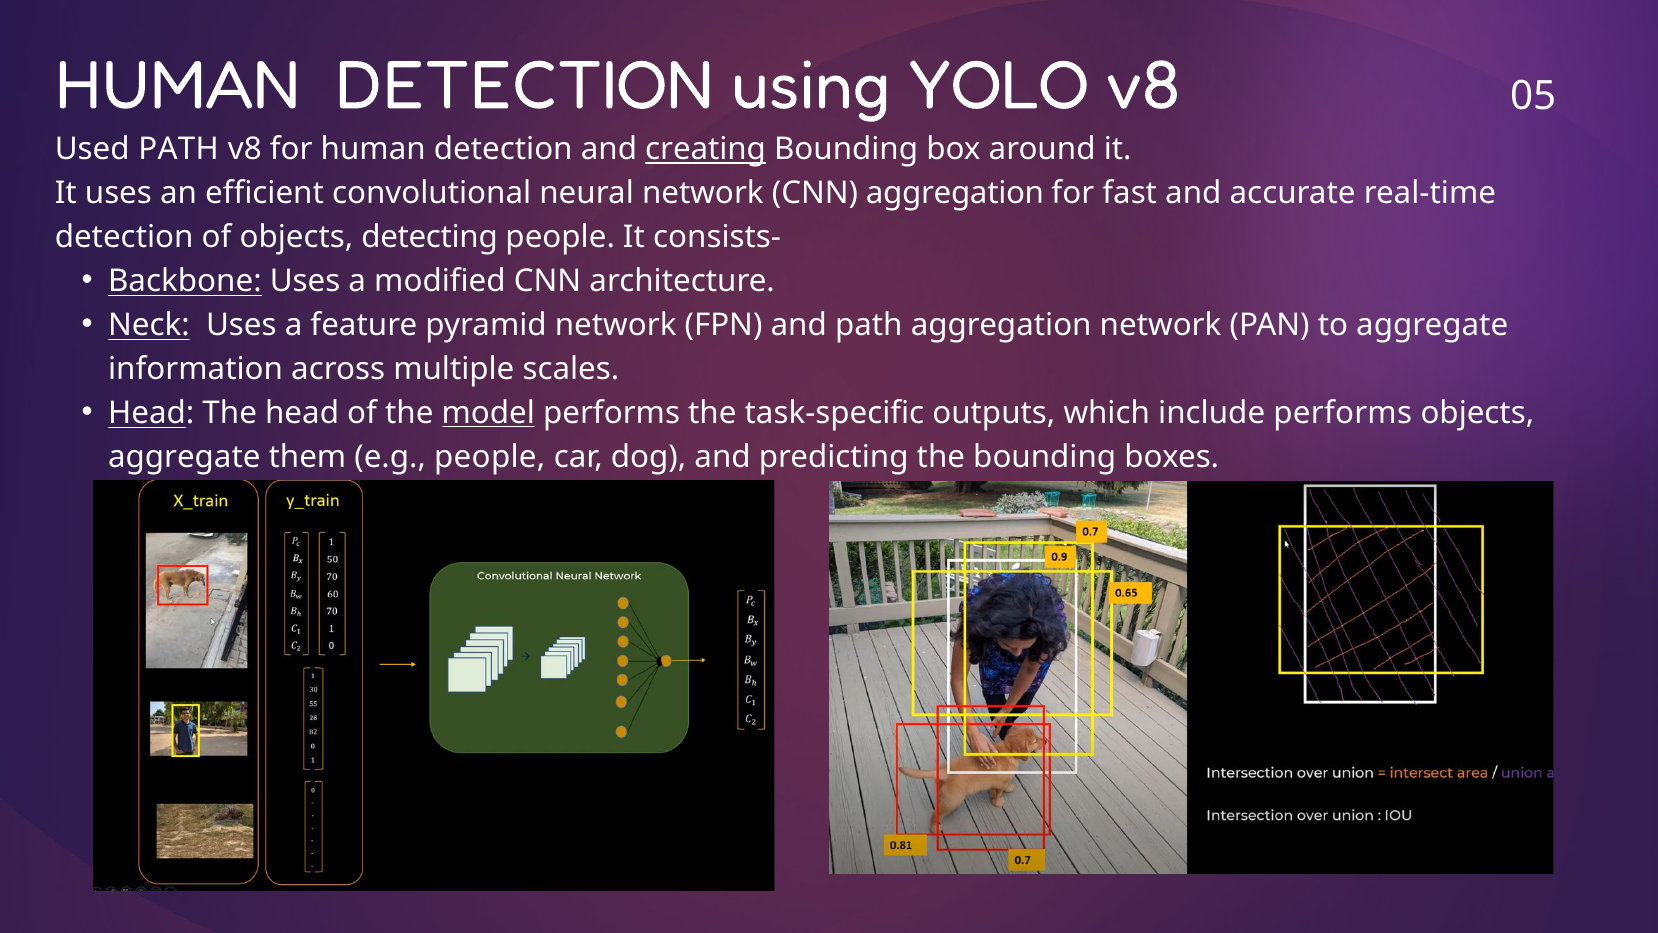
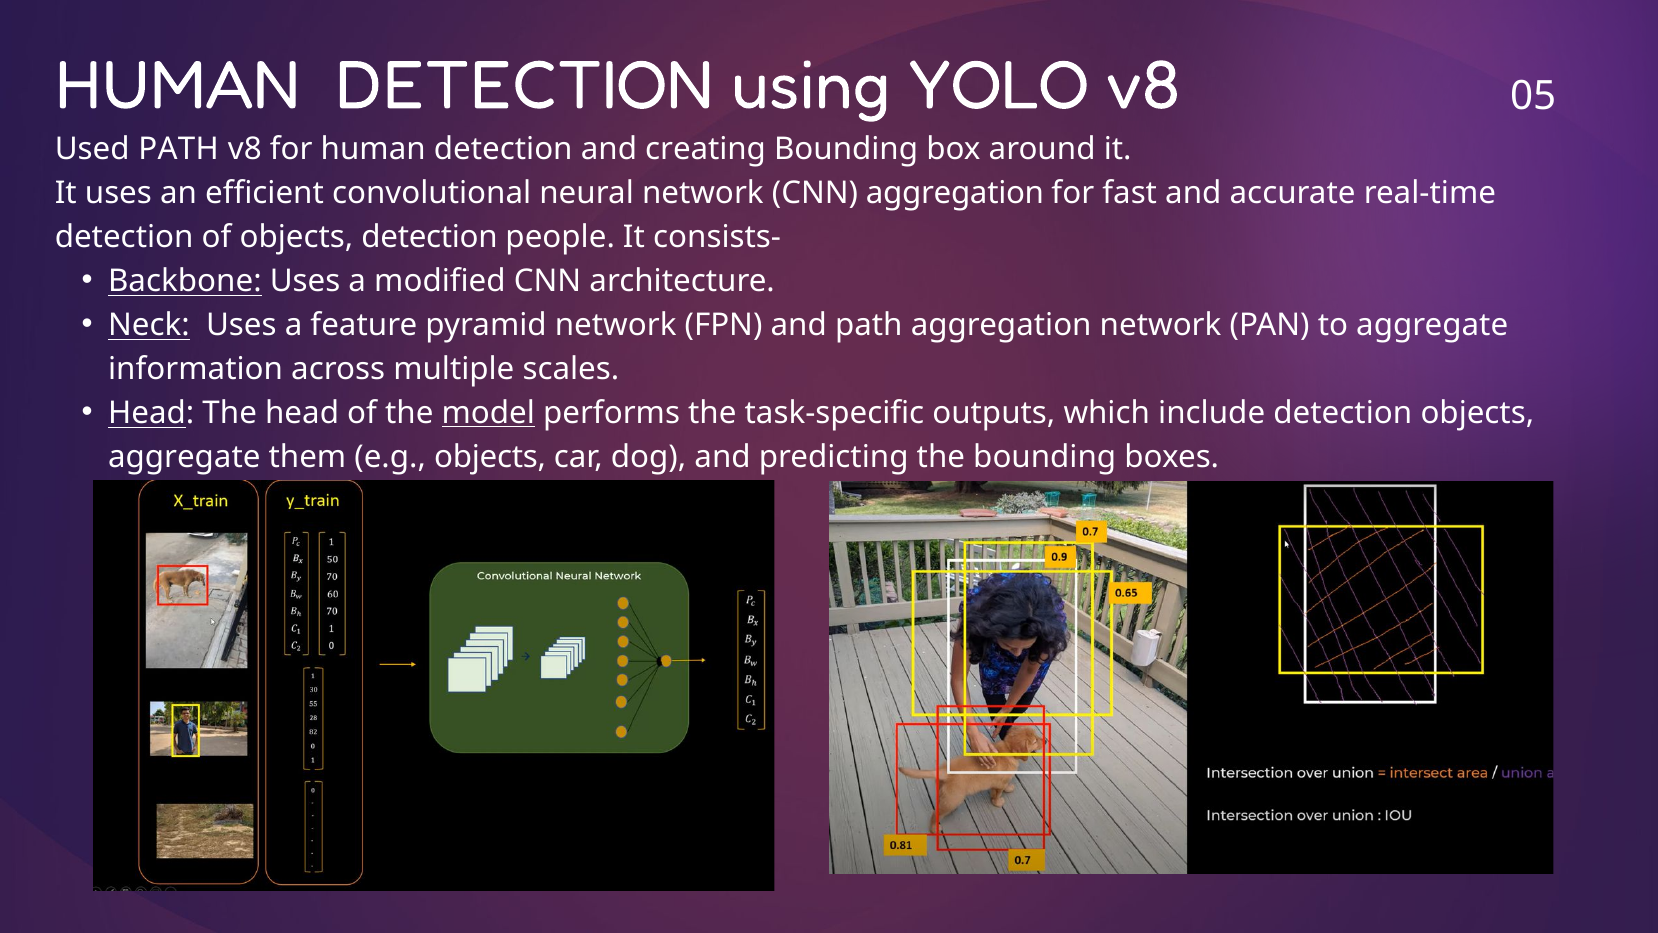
creating underline: present -> none
objects detecting: detecting -> detection
include performs: performs -> detection
e.g people: people -> objects
